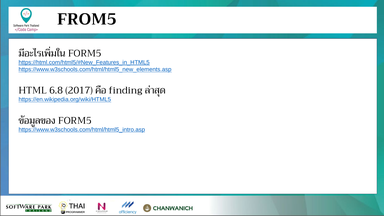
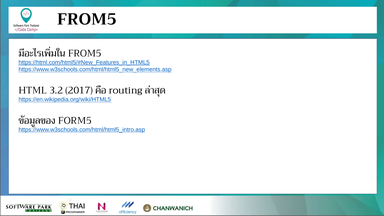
FORM5 at (85, 53): FORM5 -> FROM5
6.8: 6.8 -> 3.2
finding: finding -> routing
